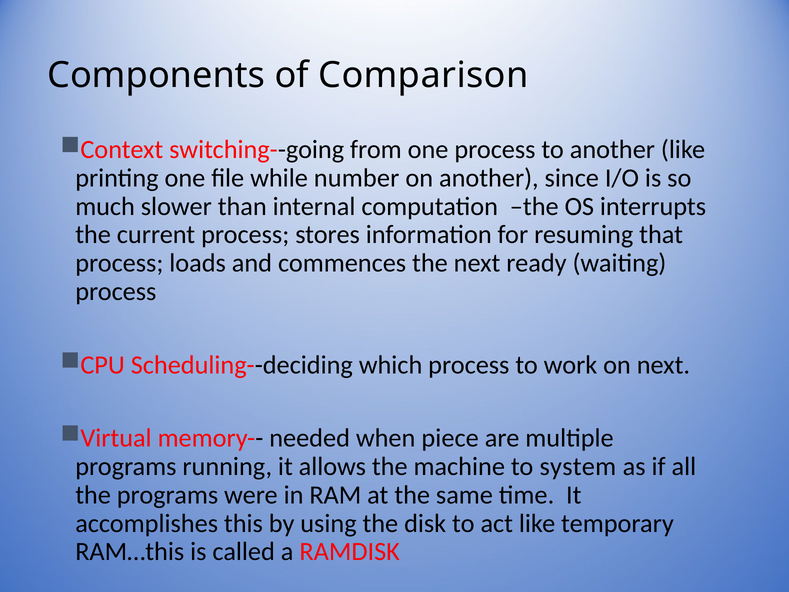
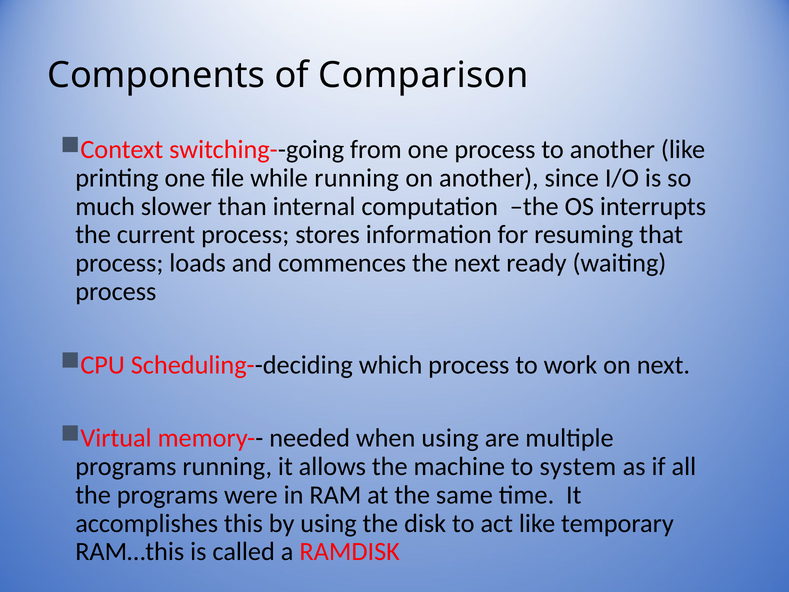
while number: number -> running
when piece: piece -> using
